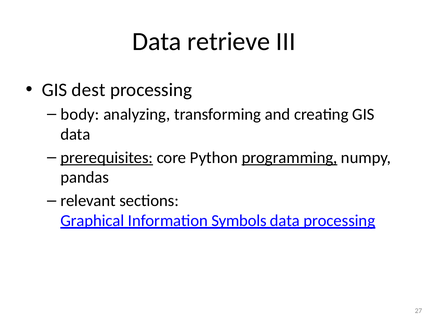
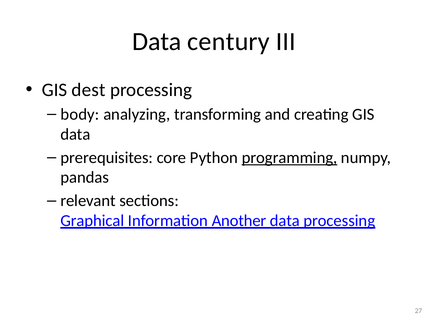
retrieve: retrieve -> century
prerequisites underline: present -> none
Symbols: Symbols -> Another
